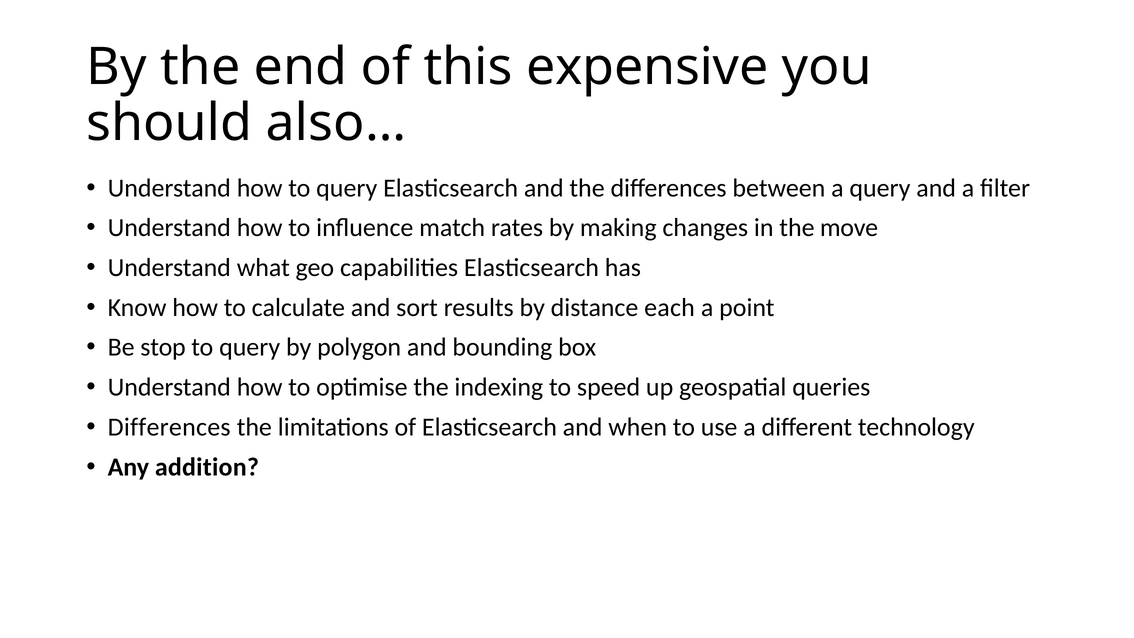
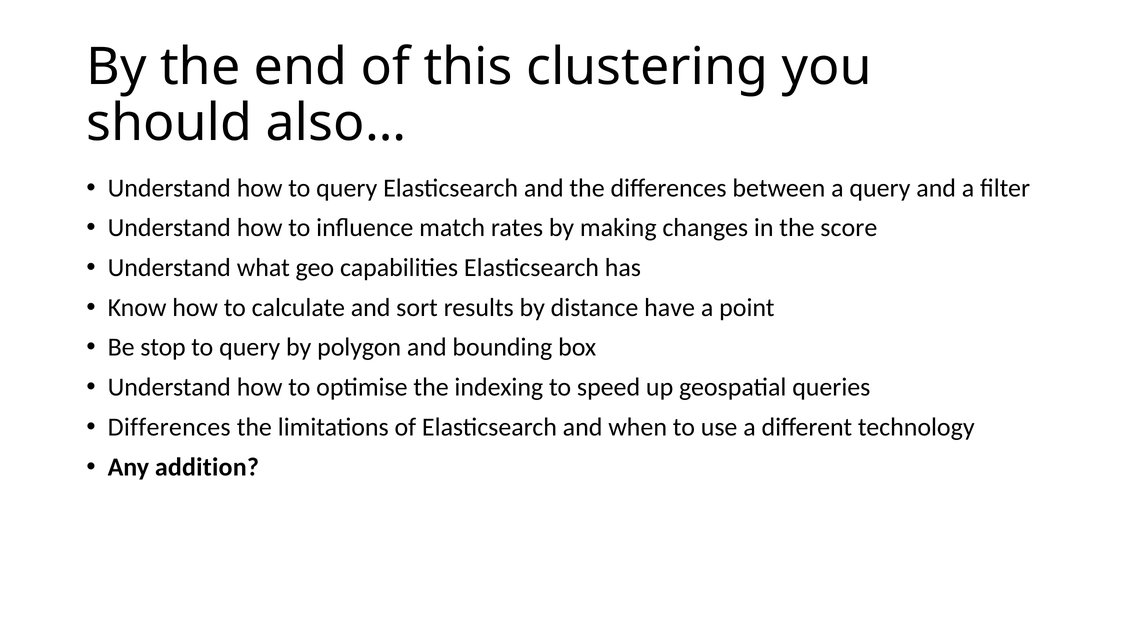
expensive: expensive -> clustering
move: move -> score
each: each -> have
